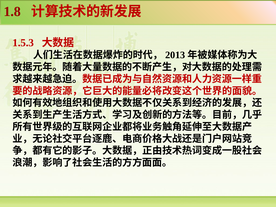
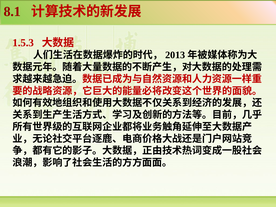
1.8: 1.8 -> 8.1
